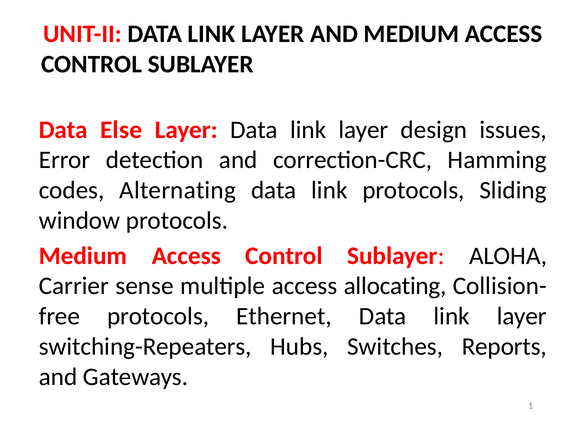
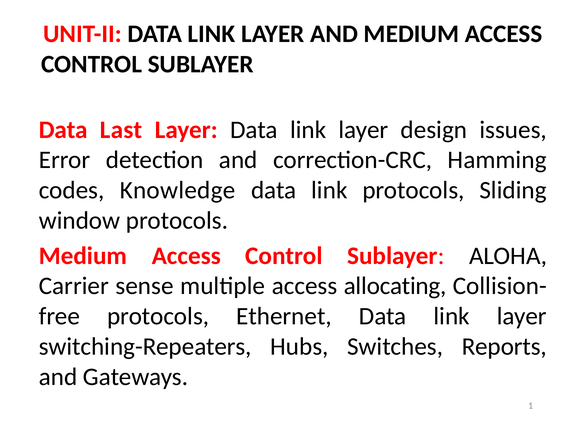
Else: Else -> Last
Alternating: Alternating -> Knowledge
